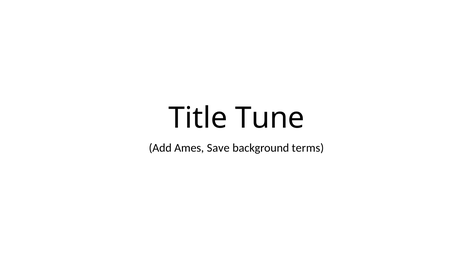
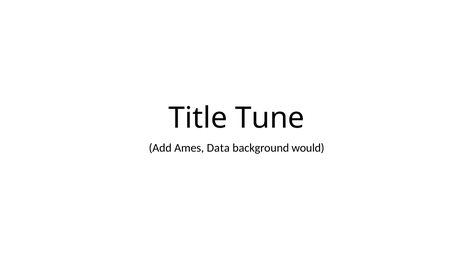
Save: Save -> Data
terms: terms -> would
